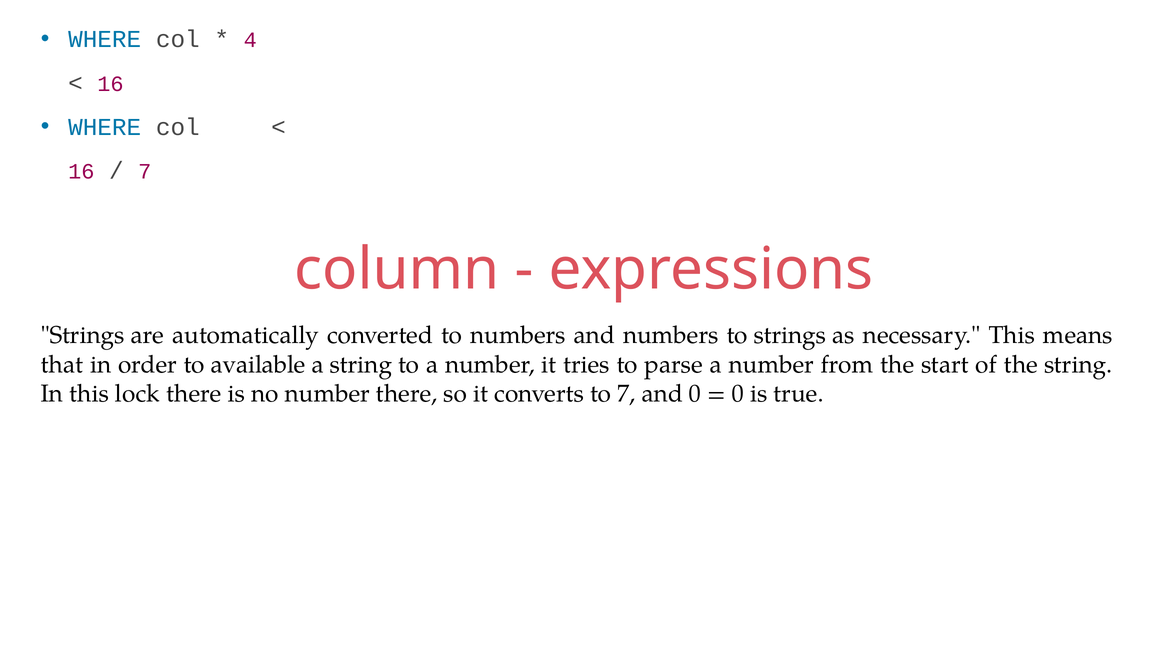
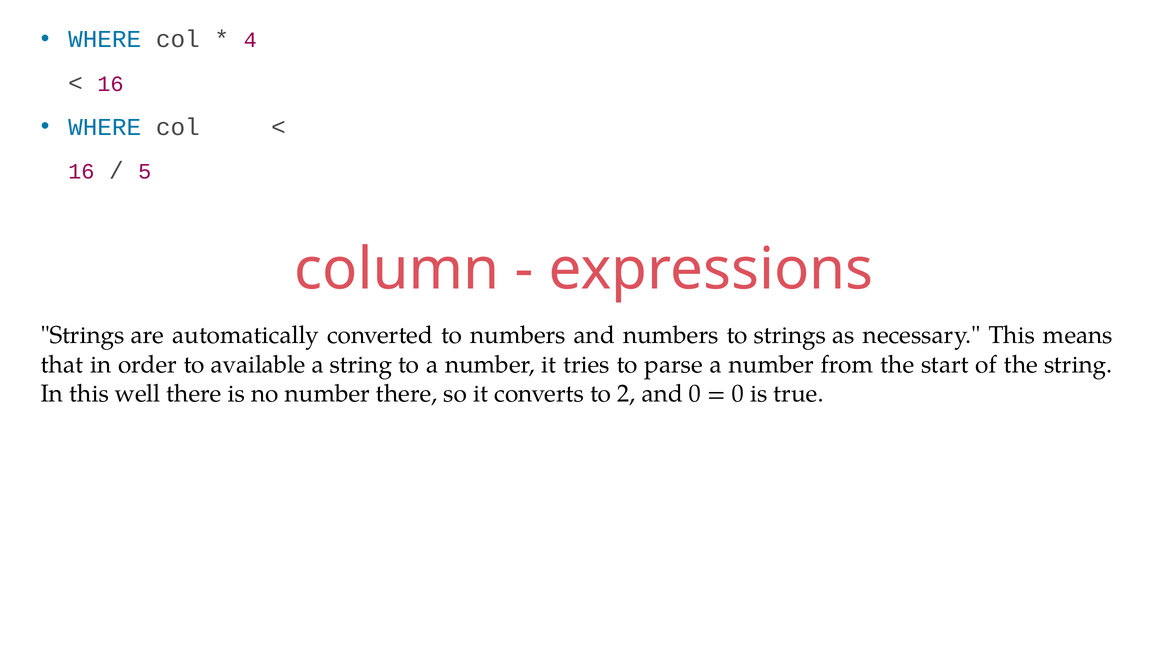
7 at (145, 172): 7 -> 5
lock: lock -> well
to 7: 7 -> 2
